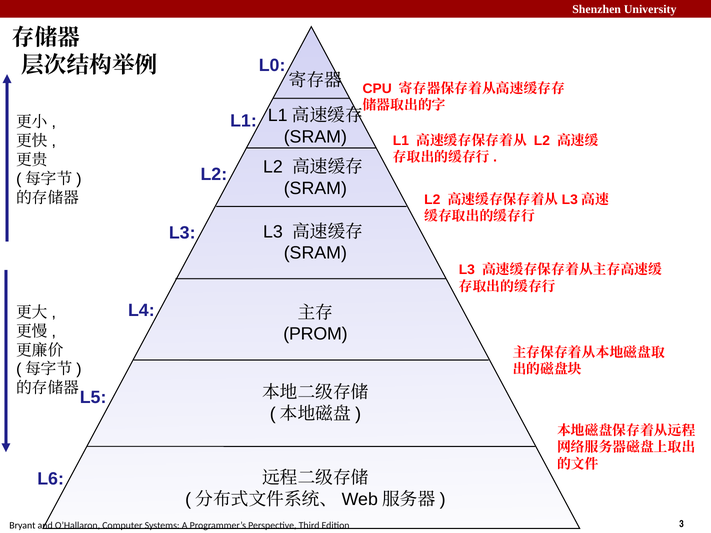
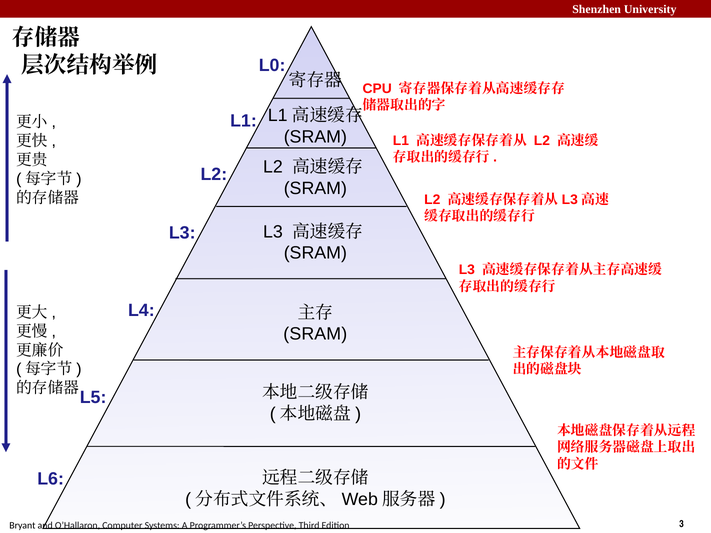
PROM at (315, 334): PROM -> SRAM
